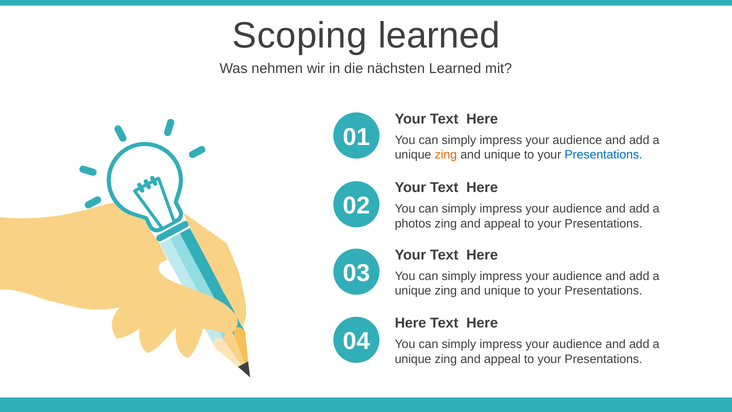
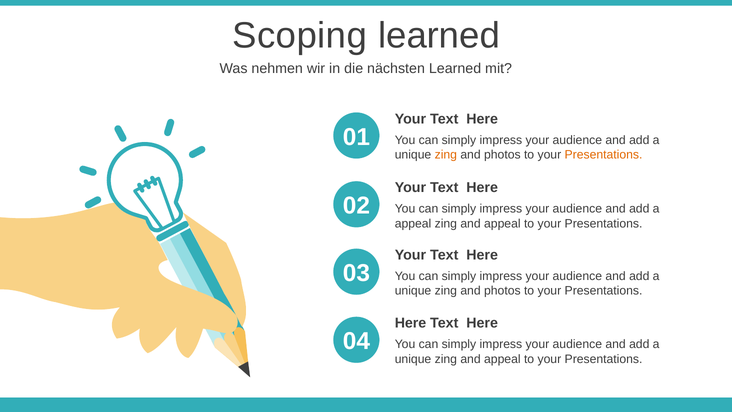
unique at (502, 155): unique -> photos
Presentations at (604, 155) colour: blue -> orange
photos at (413, 223): photos -> appeal
unique at (502, 291): unique -> photos
